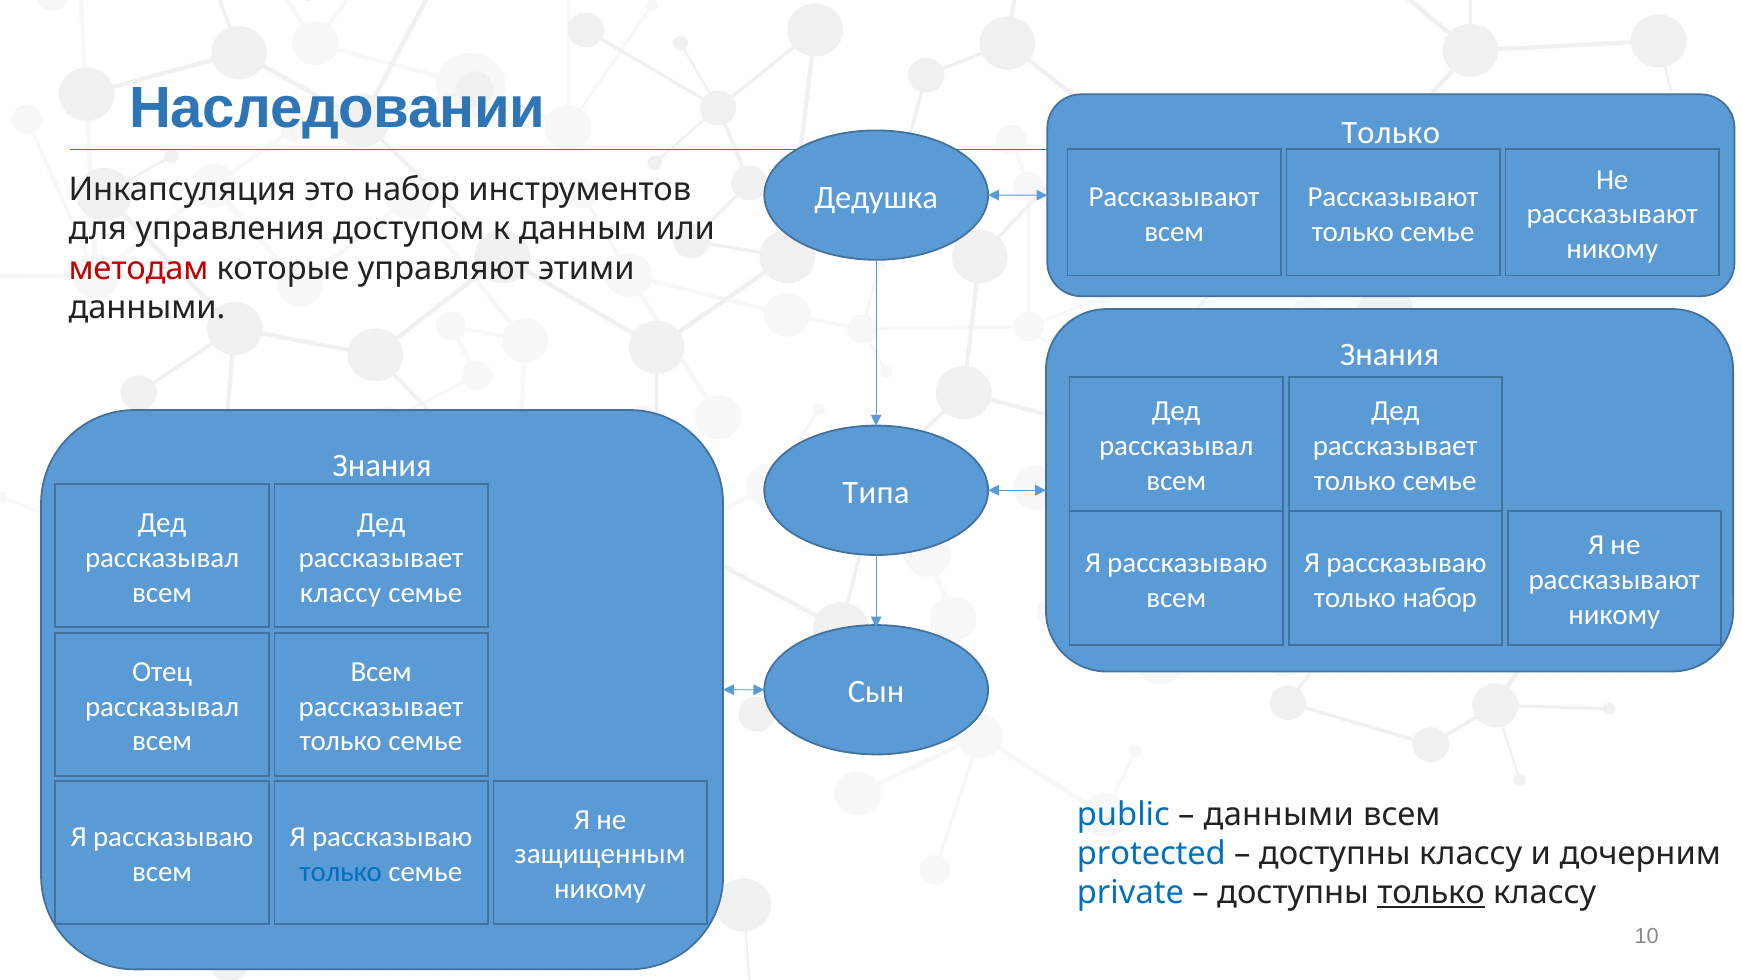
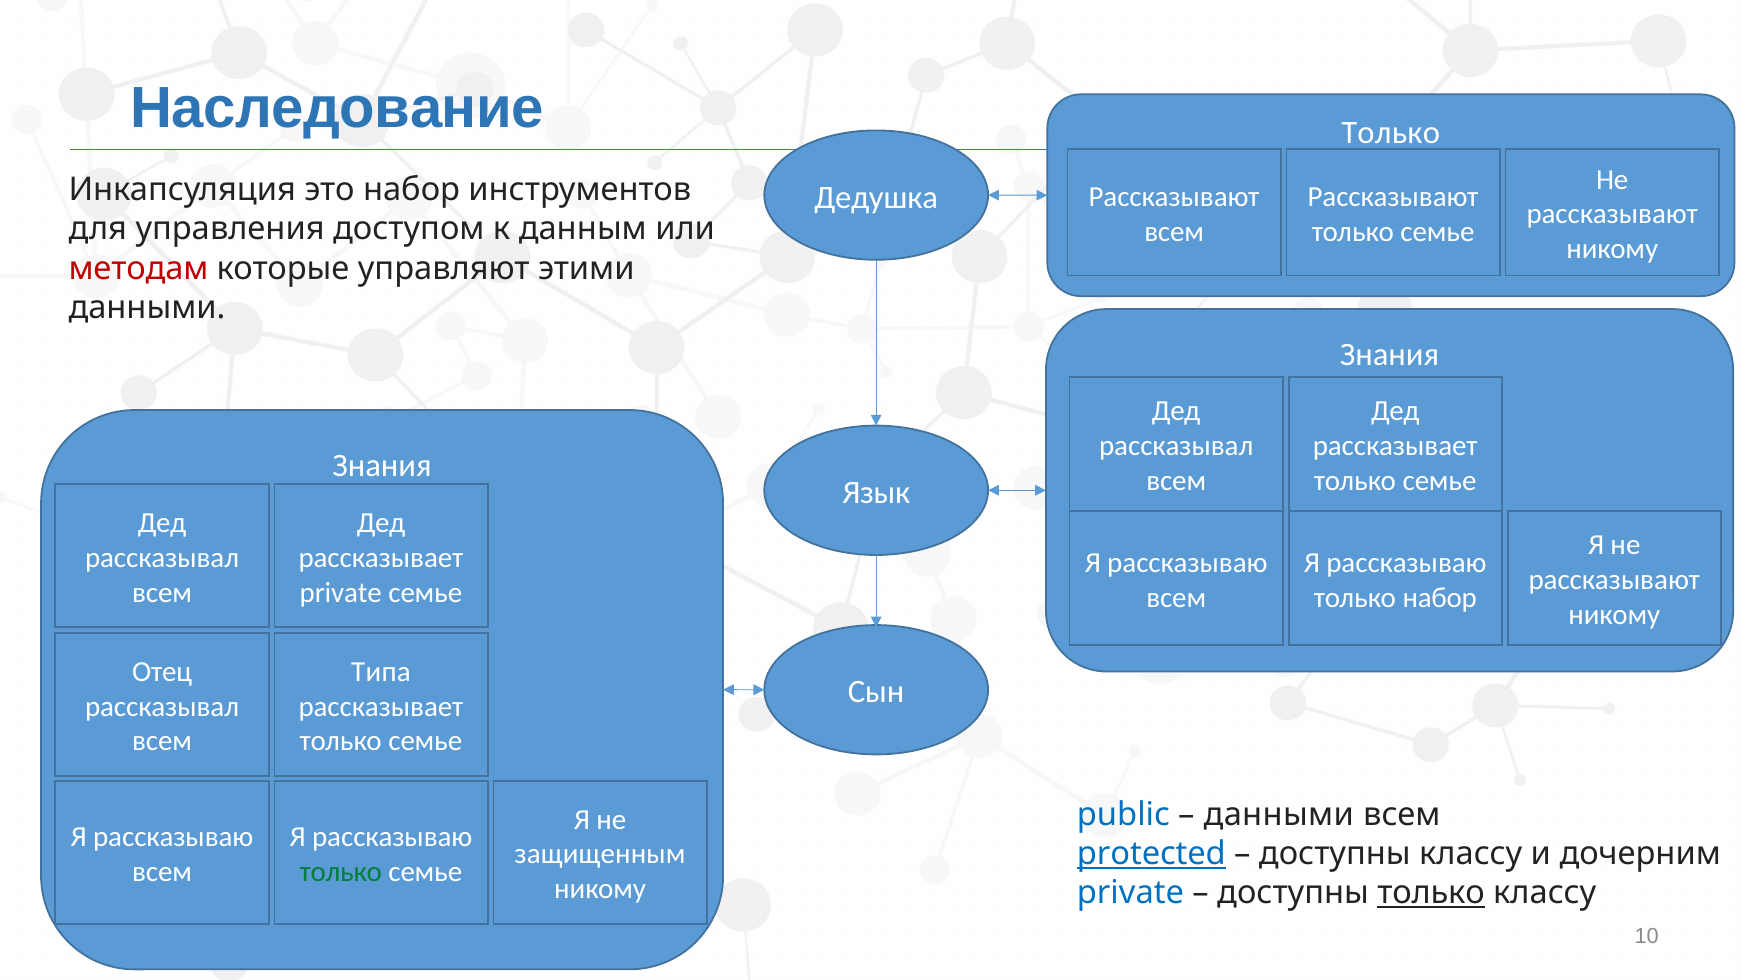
Наследовании: Наследовании -> Наследование
Типа: Типа -> Язык
классу at (341, 592): классу -> private
Всем at (381, 672): Всем -> Типа
protected underline: none -> present
только at (341, 872) colour: blue -> green
